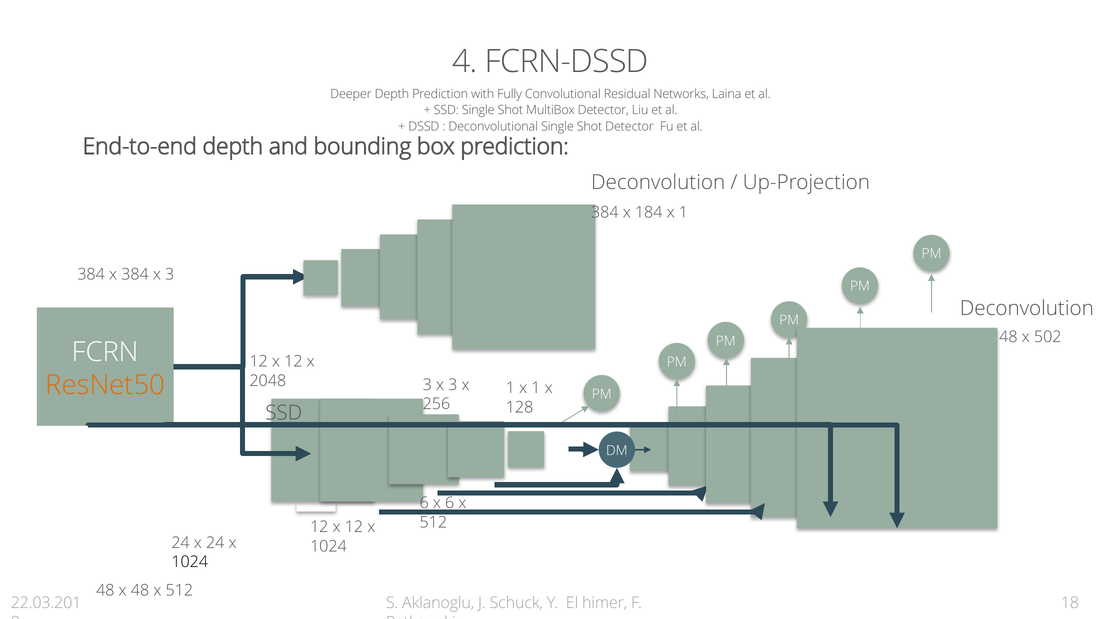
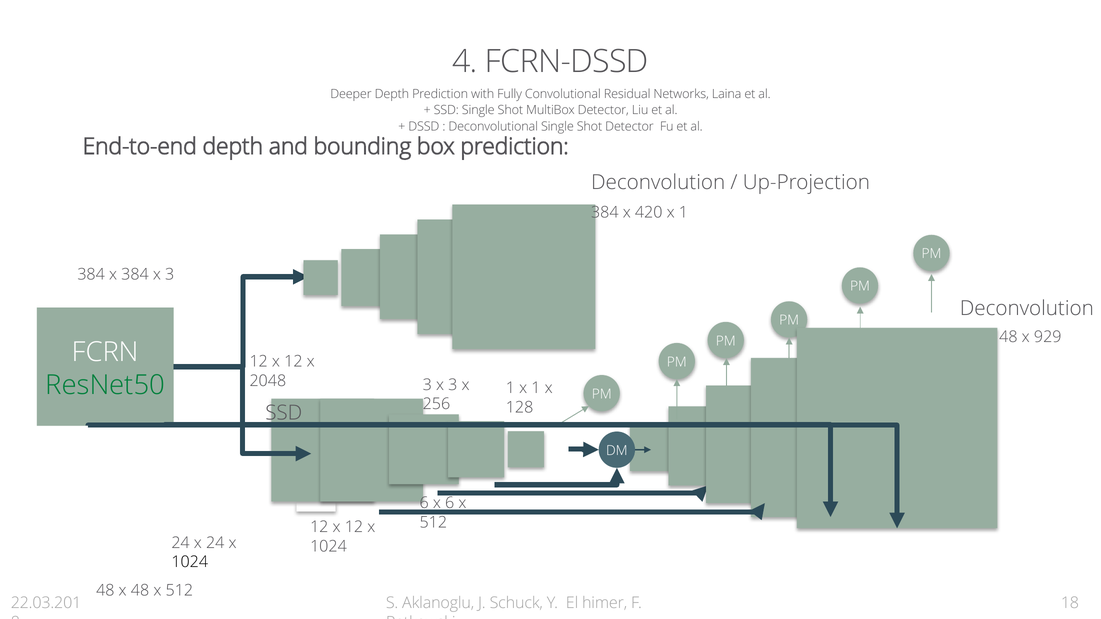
184: 184 -> 420
502: 502 -> 929
ResNet50 colour: orange -> green
